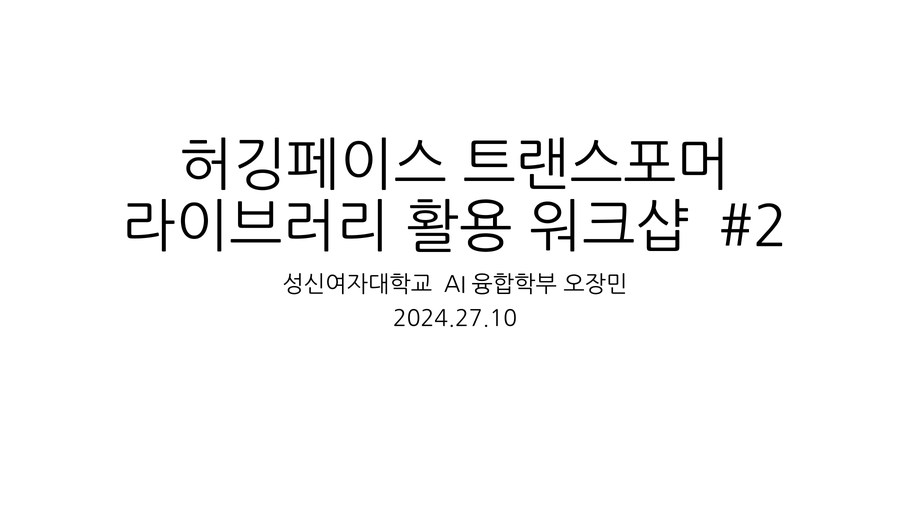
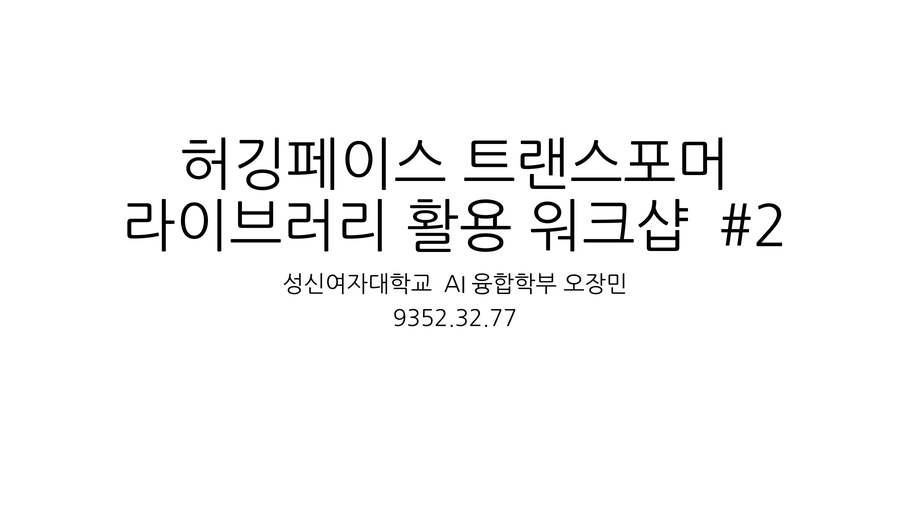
2024.27.10: 2024.27.10 -> 9352.32.77
